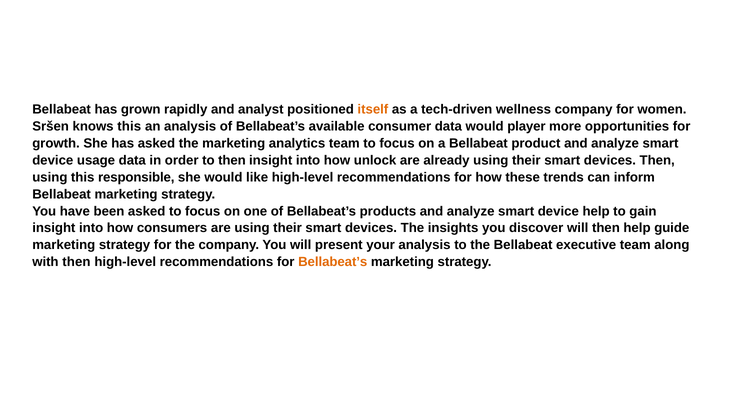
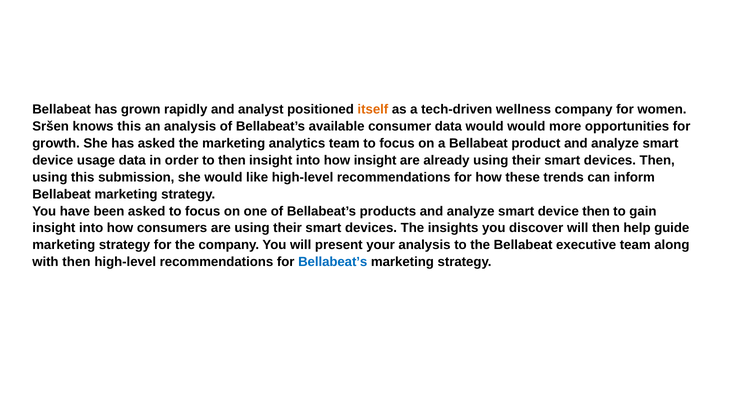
would player: player -> would
how unlock: unlock -> insight
responsible: responsible -> submission
device help: help -> then
Bellabeat’s at (333, 262) colour: orange -> blue
